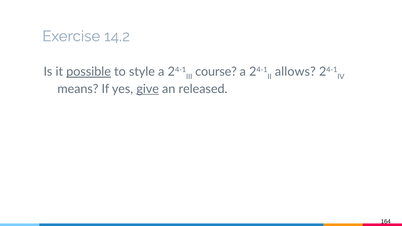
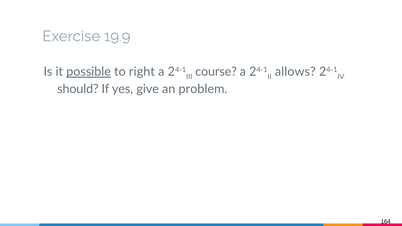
14.2: 14.2 -> 19.9
style: style -> right
means: means -> should
give underline: present -> none
released: released -> problem
